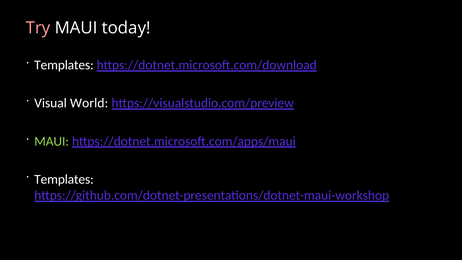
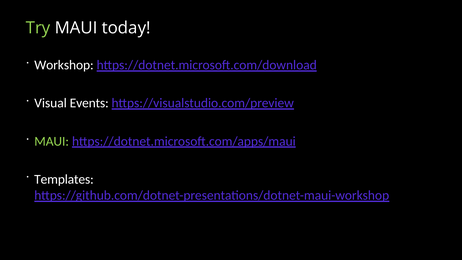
Try colour: pink -> light green
Templates at (64, 65): Templates -> Workshop
World: World -> Events
